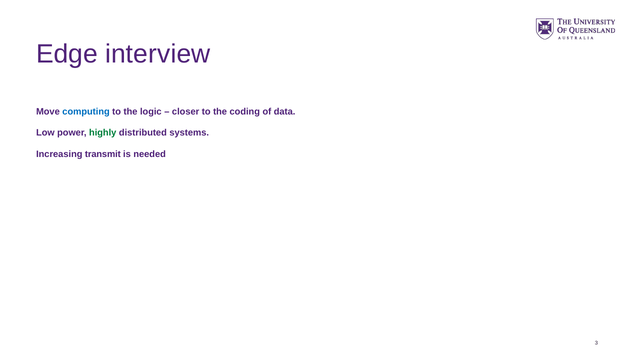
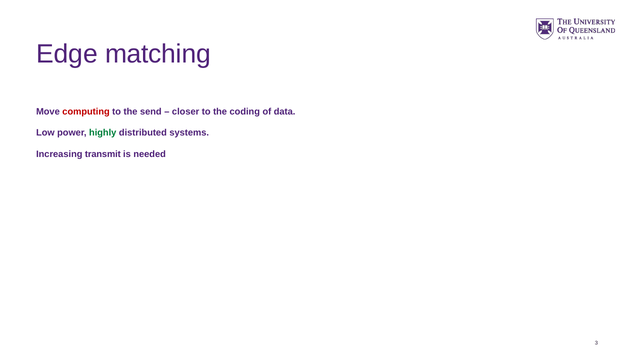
interview: interview -> matching
computing colour: blue -> red
logic: logic -> send
